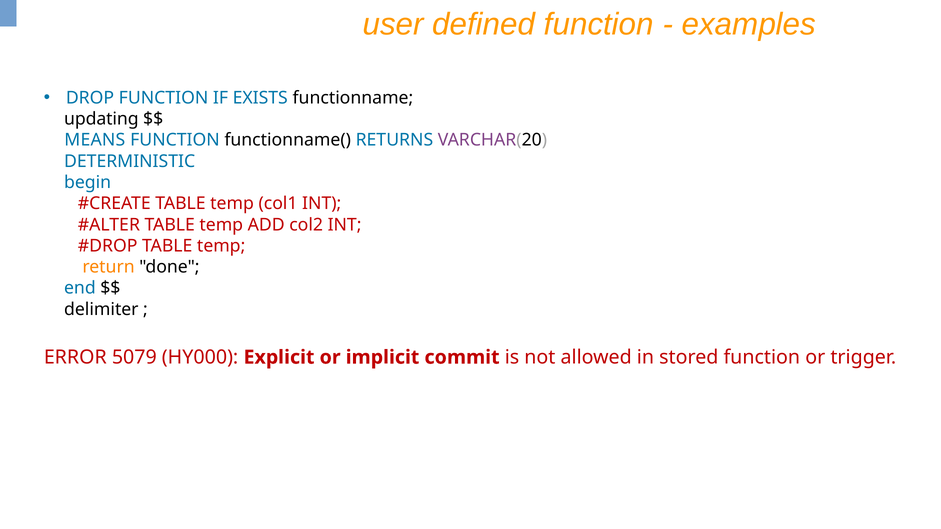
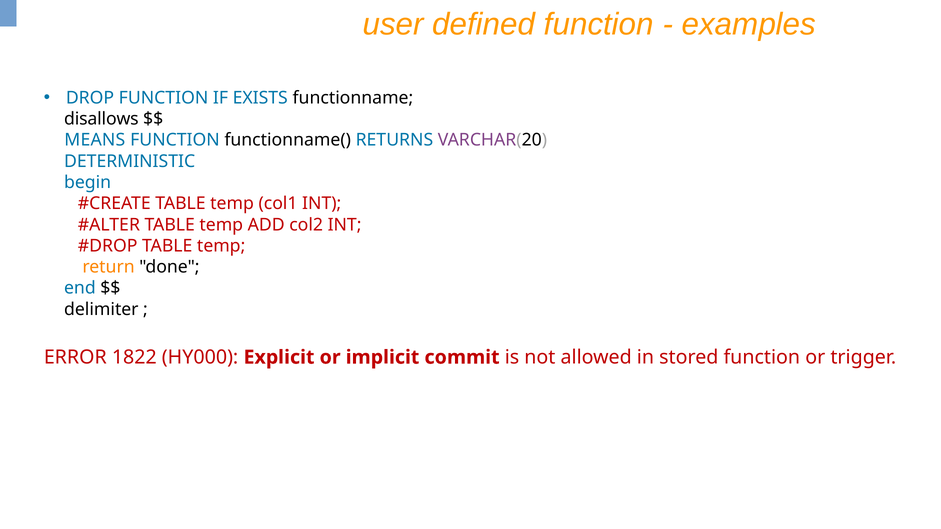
updating: updating -> disallows
5079: 5079 -> 1822
